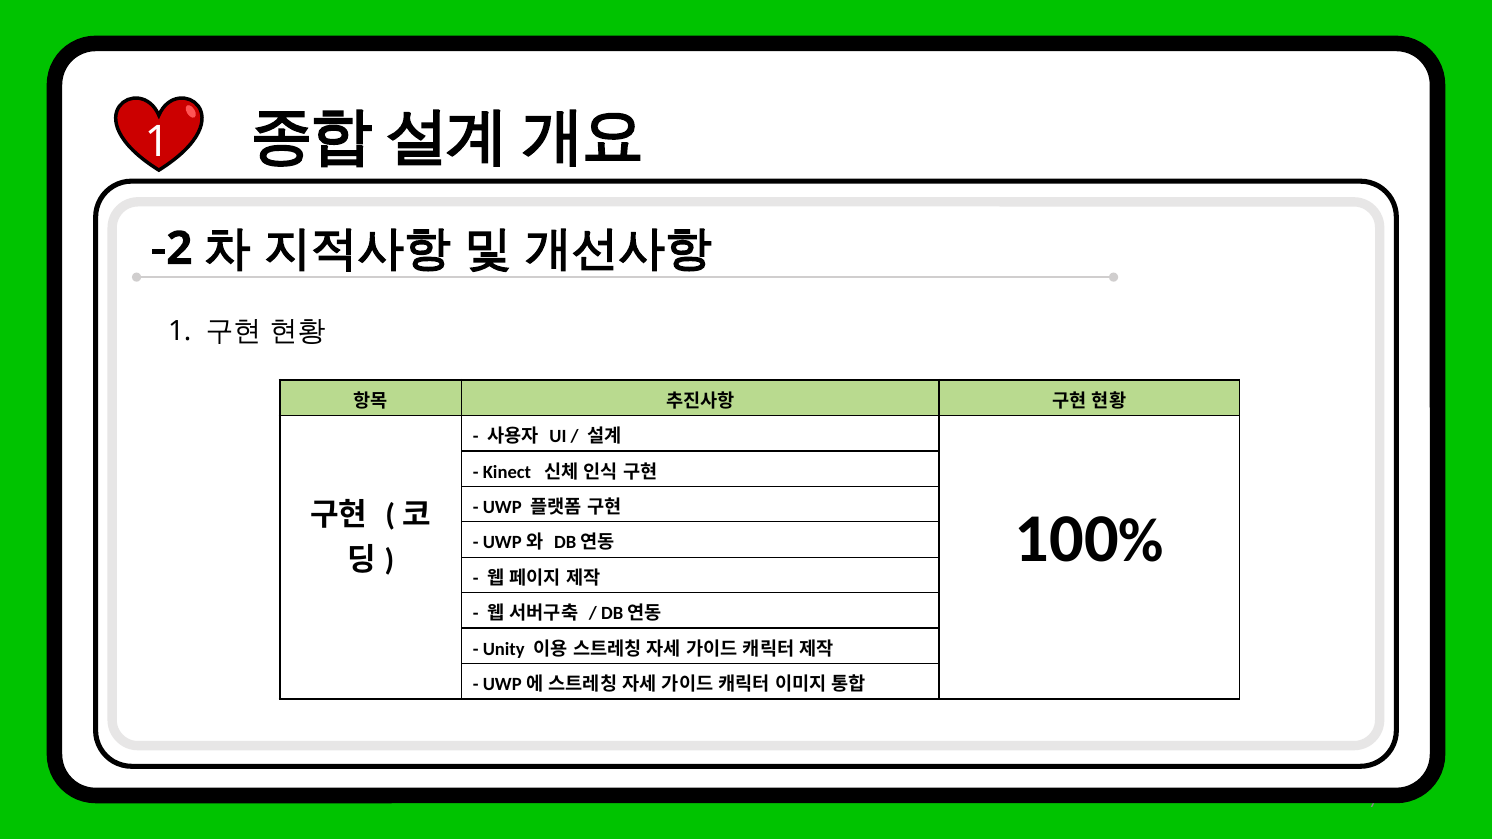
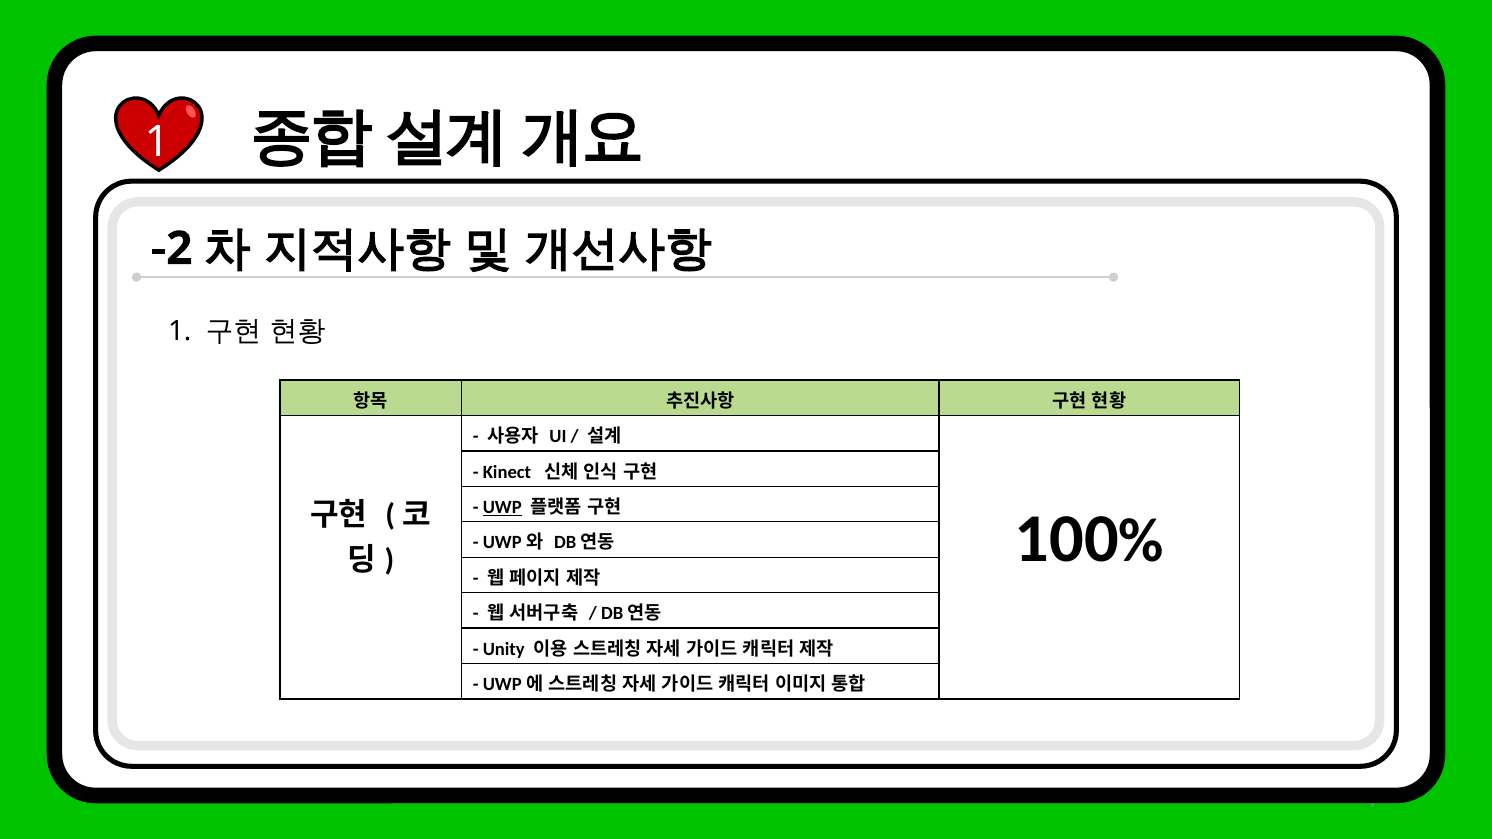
UWP underline: none -> present
